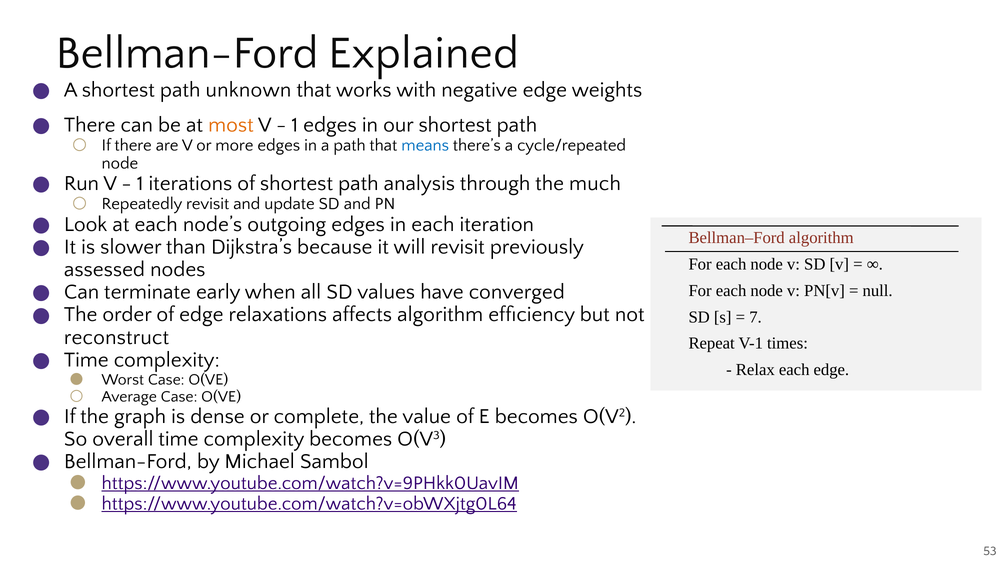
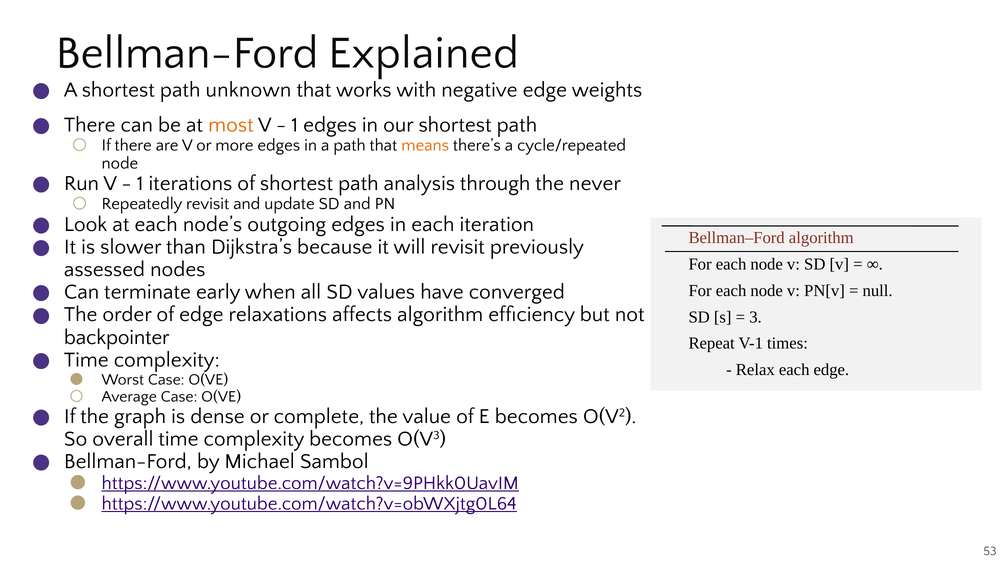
means colour: blue -> orange
much: much -> never
7: 7 -> 3
reconstruct: reconstruct -> backpointer
